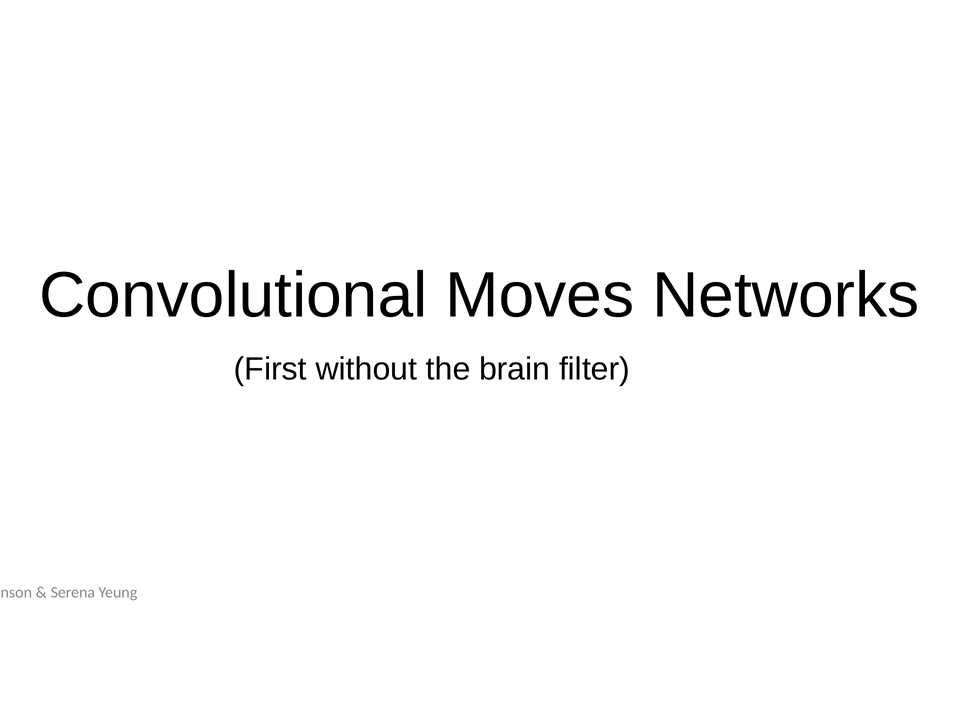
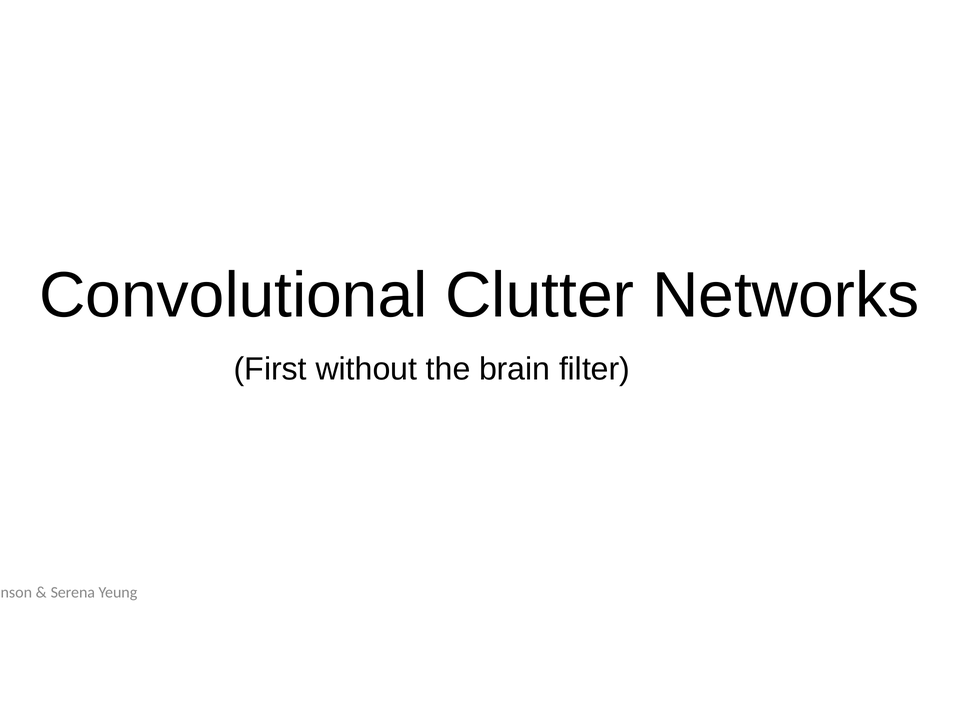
Moves: Moves -> Clutter
